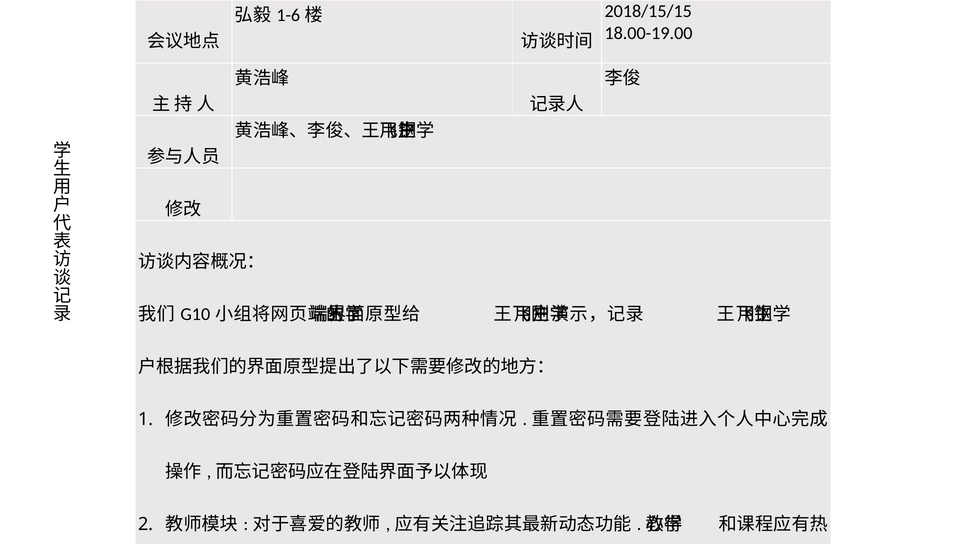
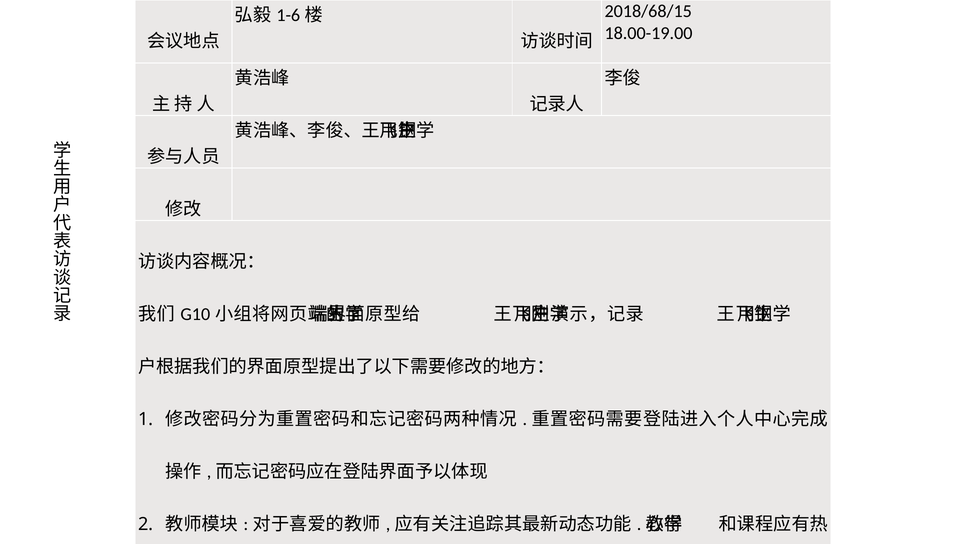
2018/15/15: 2018/15/15 -> 2018/68/15
